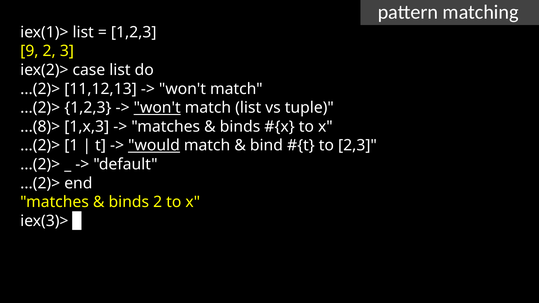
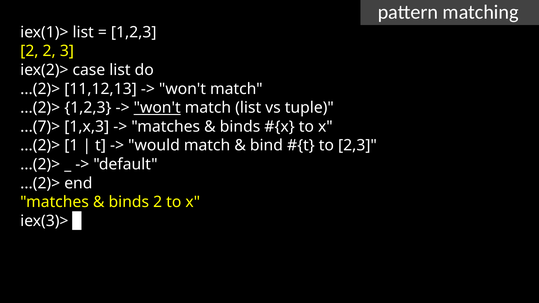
9 at (29, 51): 9 -> 2
...(8)>: ...(8)> -> ...(7)>
would underline: present -> none
